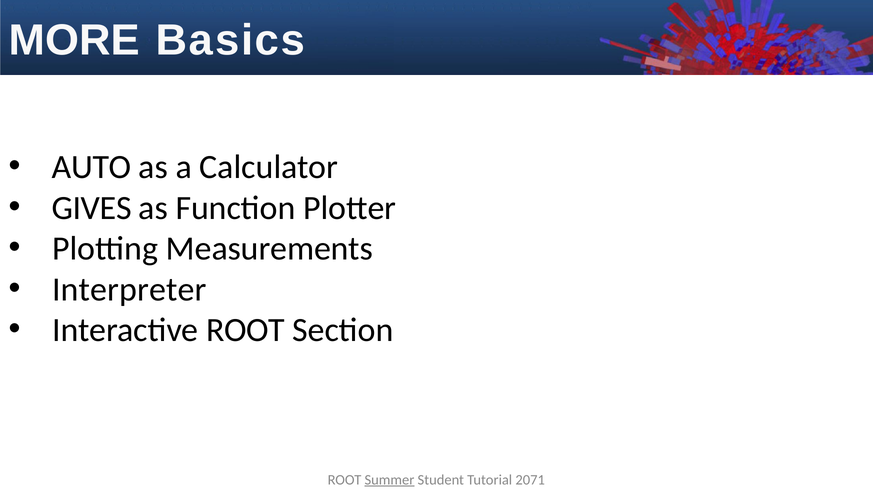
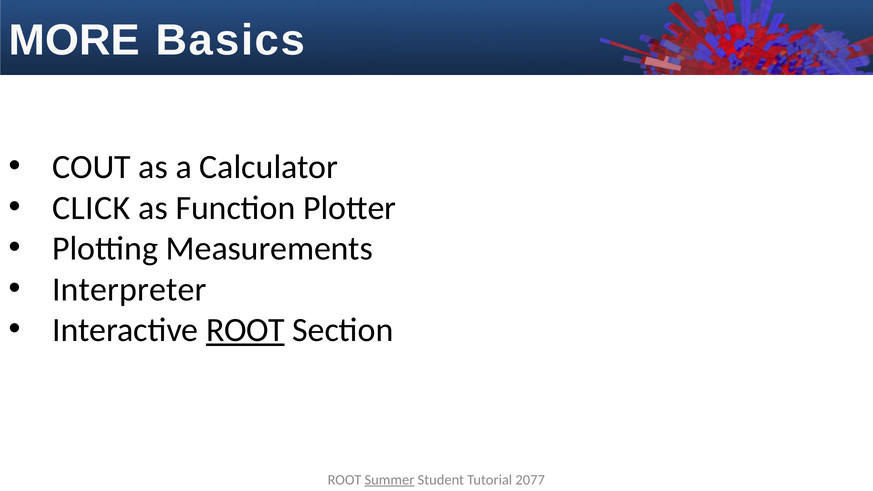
AUTO: AUTO -> COUT
GIVES: GIVES -> CLICK
ROOT at (245, 330) underline: none -> present
2071: 2071 -> 2077
